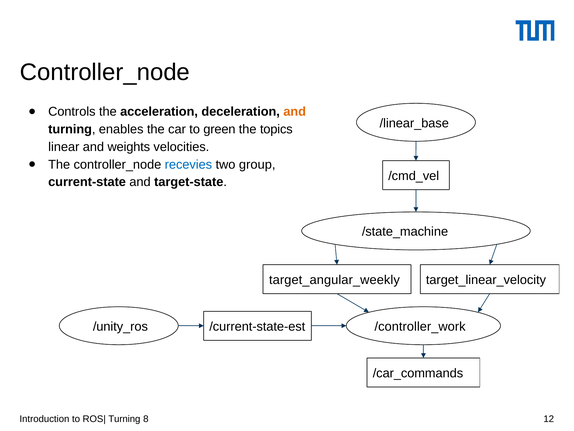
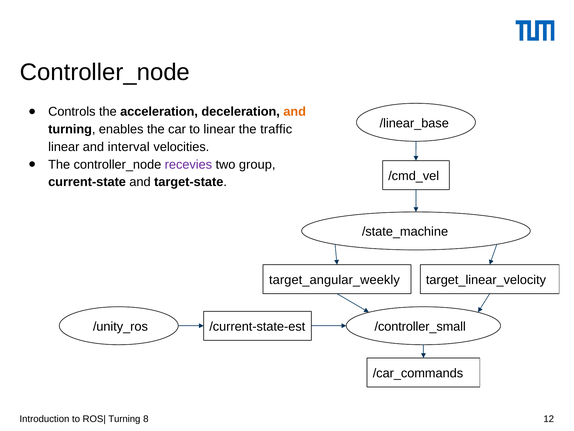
to green: green -> linear
topics: topics -> traffic
weights: weights -> interval
recevies colour: blue -> purple
/controller_work: /controller_work -> /controller_small
